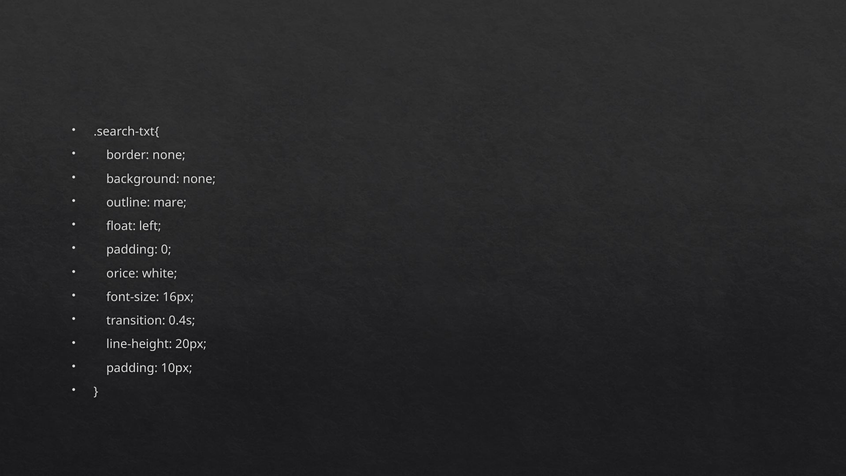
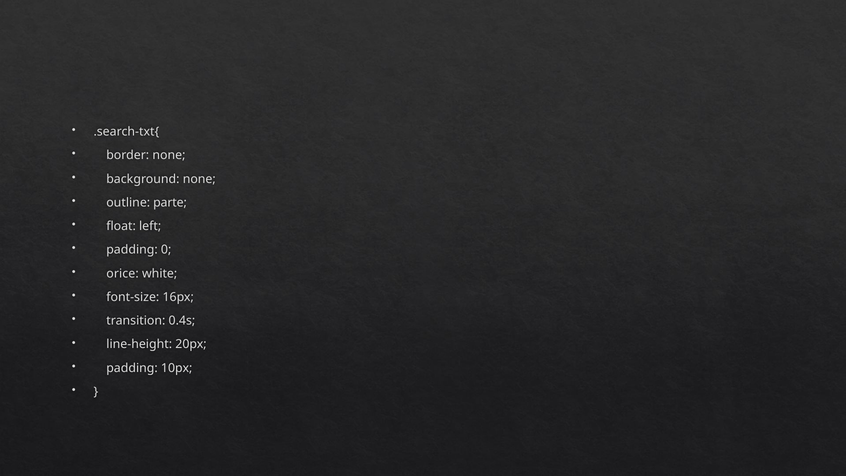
mare: mare -> parte
